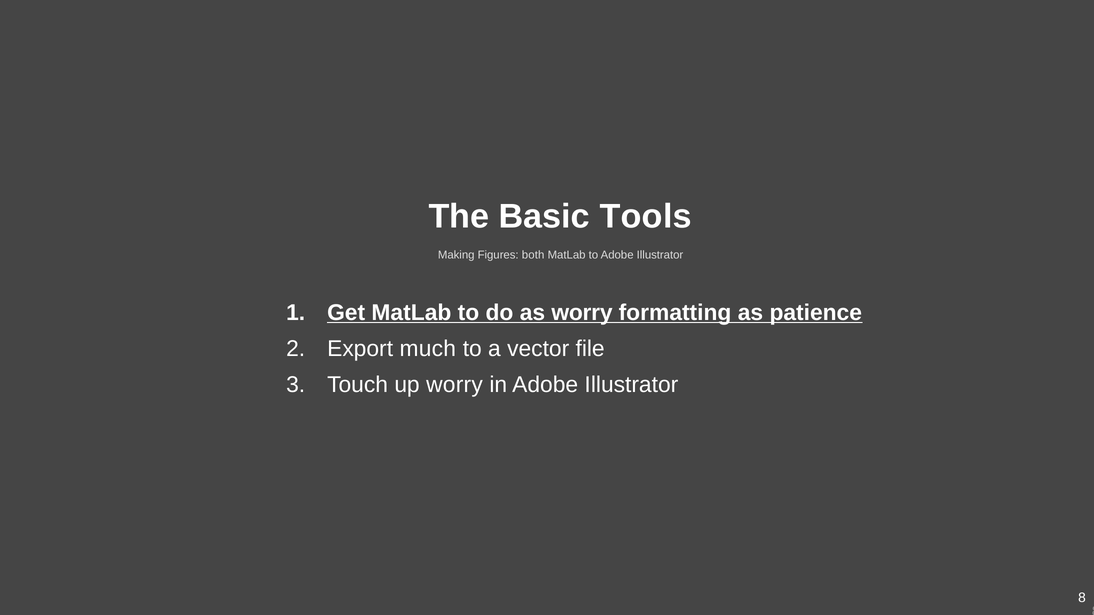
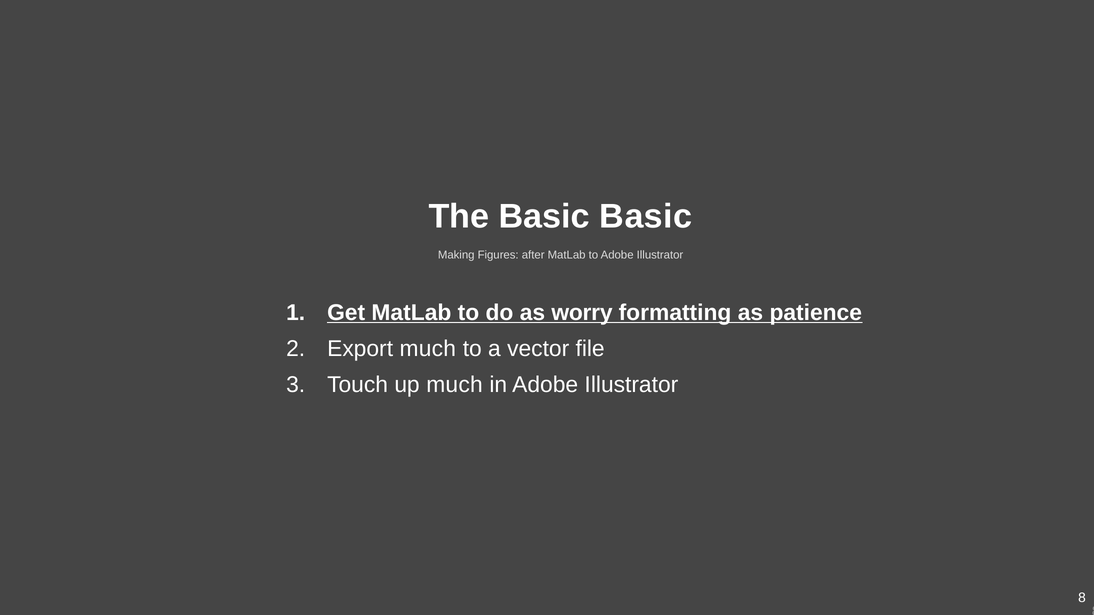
Basic Tools: Tools -> Basic
both: both -> after
up worry: worry -> much
